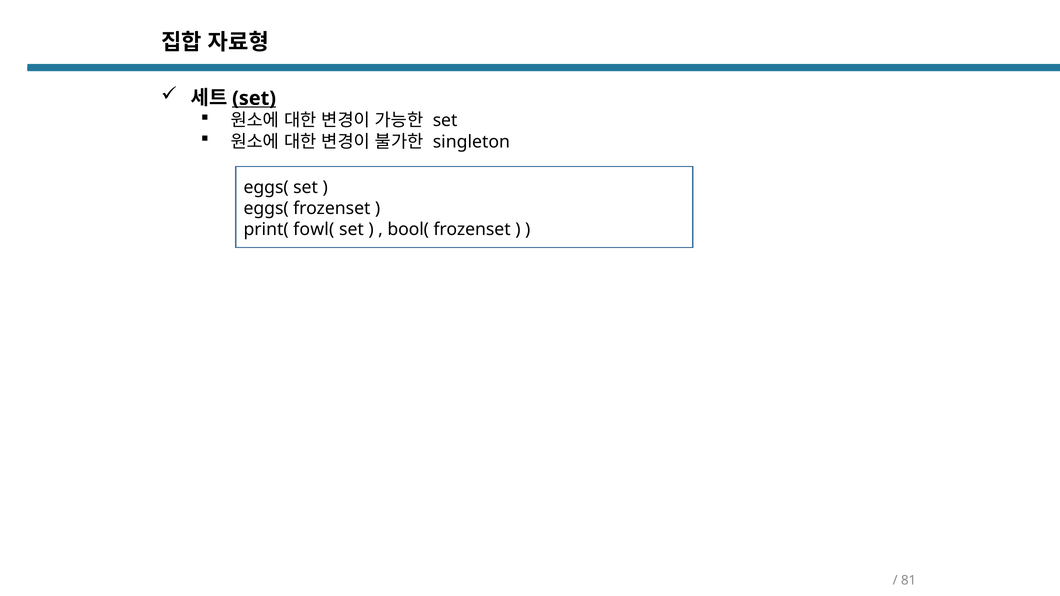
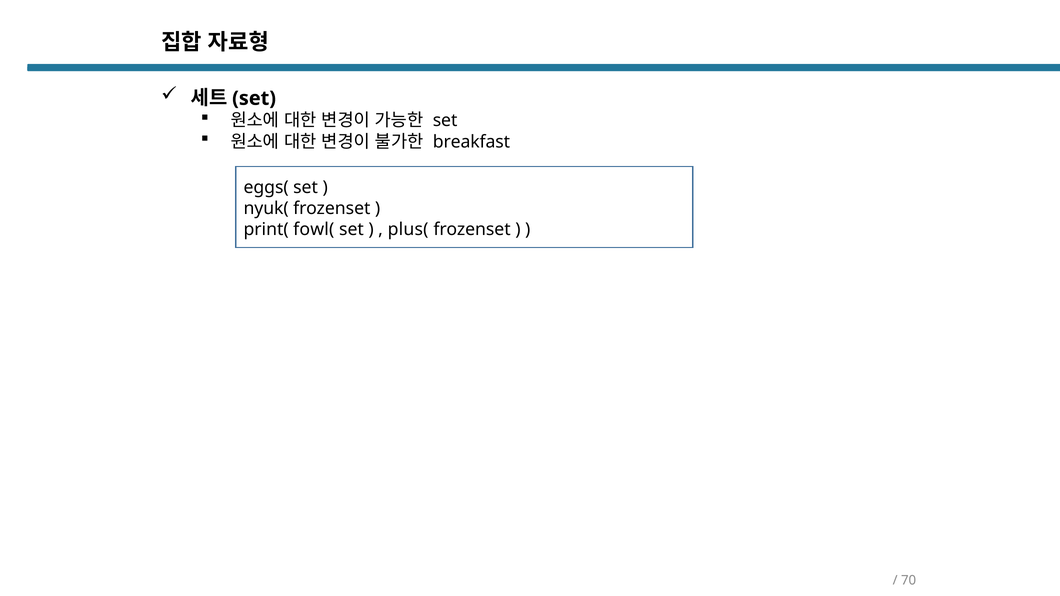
set at (254, 98) underline: present -> none
singleton: singleton -> breakfast
eggs( at (266, 208): eggs( -> nyuk(
bool(: bool( -> plus(
81: 81 -> 70
